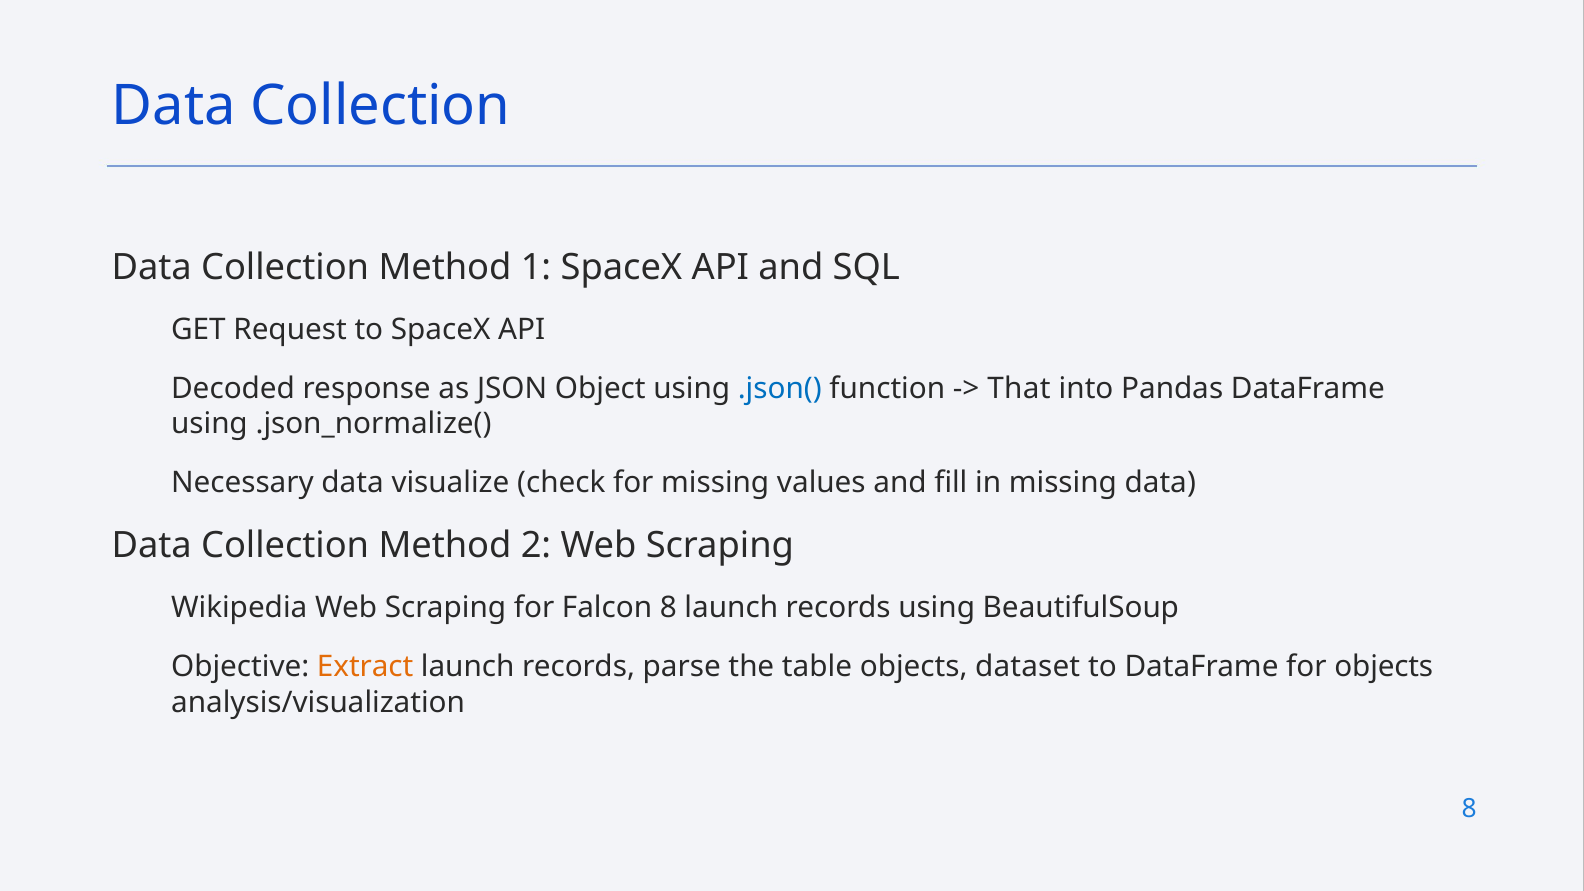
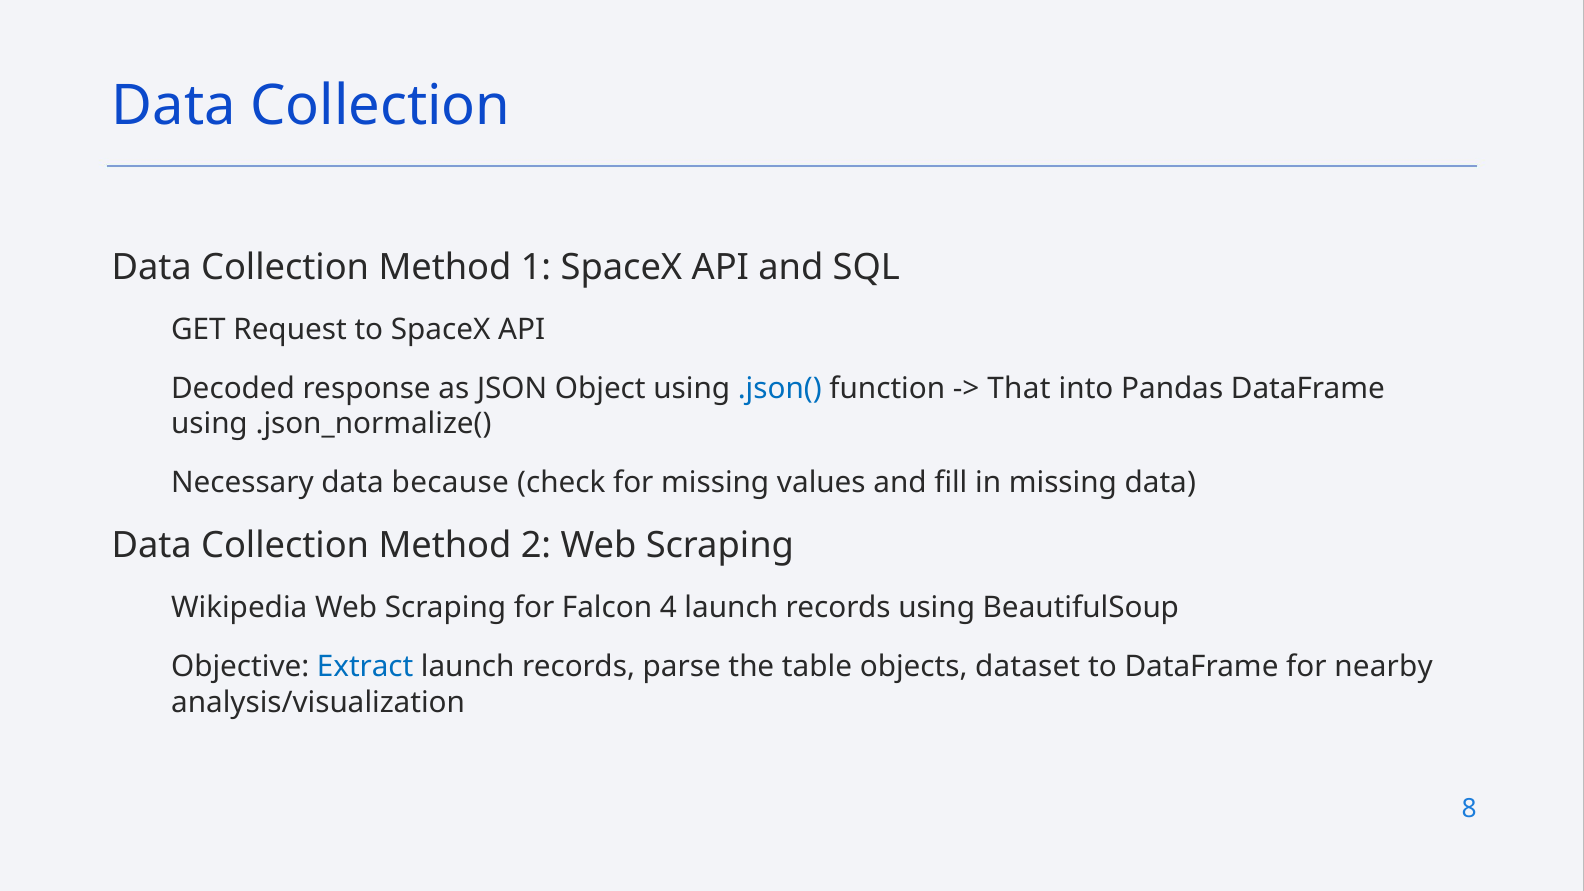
visualize: visualize -> because
Falcon 8: 8 -> 4
Extract colour: orange -> blue
for objects: objects -> nearby
